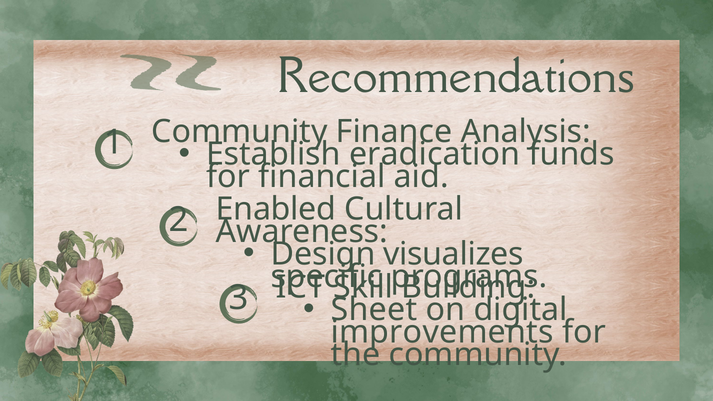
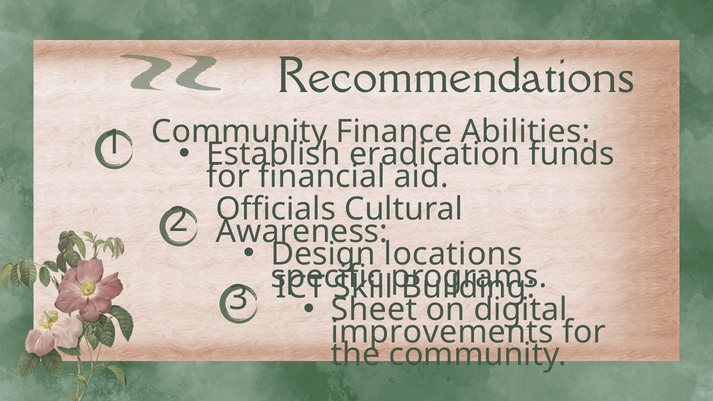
Analysis: Analysis -> Abilities
Enabled: Enabled -> Officials
visualizes: visualizes -> locations
